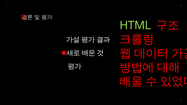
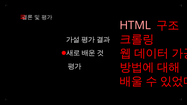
HTML colour: light green -> pink
